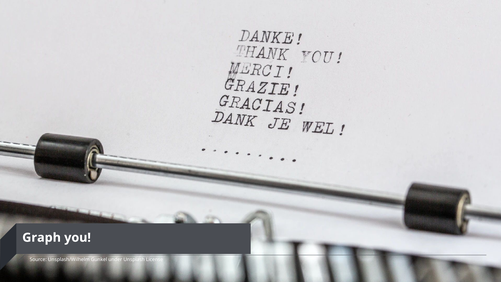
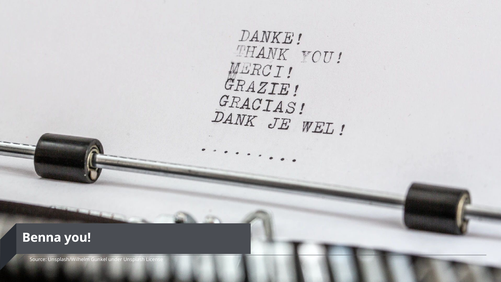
Graph: Graph -> Benna
